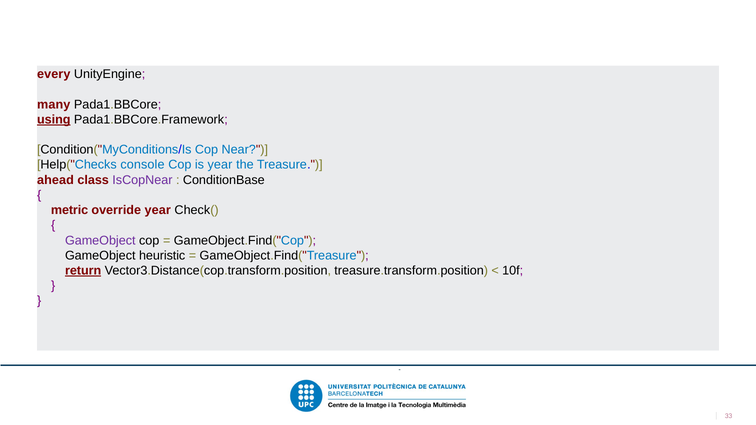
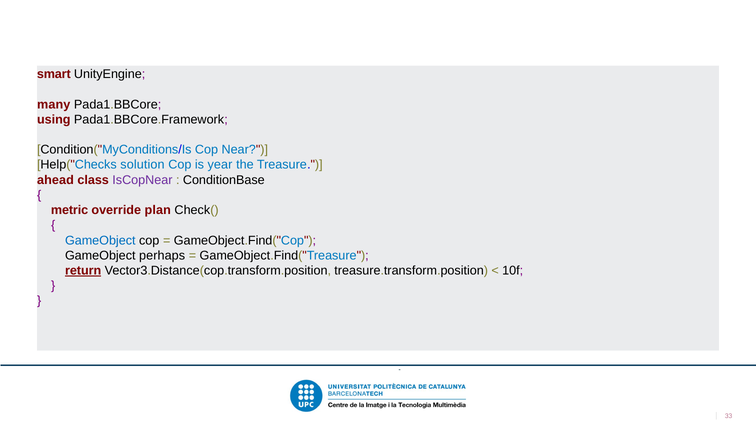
every: every -> smart
using underline: present -> none
console: console -> solution
override year: year -> plan
GameObject at (100, 241) colour: purple -> blue
heuristic: heuristic -> perhaps
